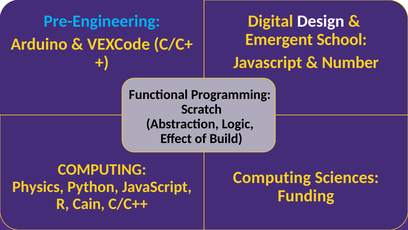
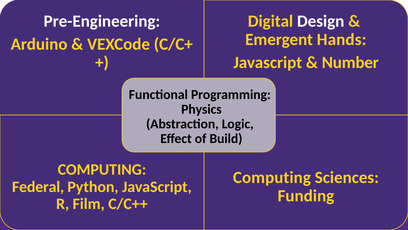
Pre-Engineering colour: light blue -> white
School: School -> Hands
Scratch: Scratch -> Physics
Physics: Physics -> Federal
Cain: Cain -> Film
